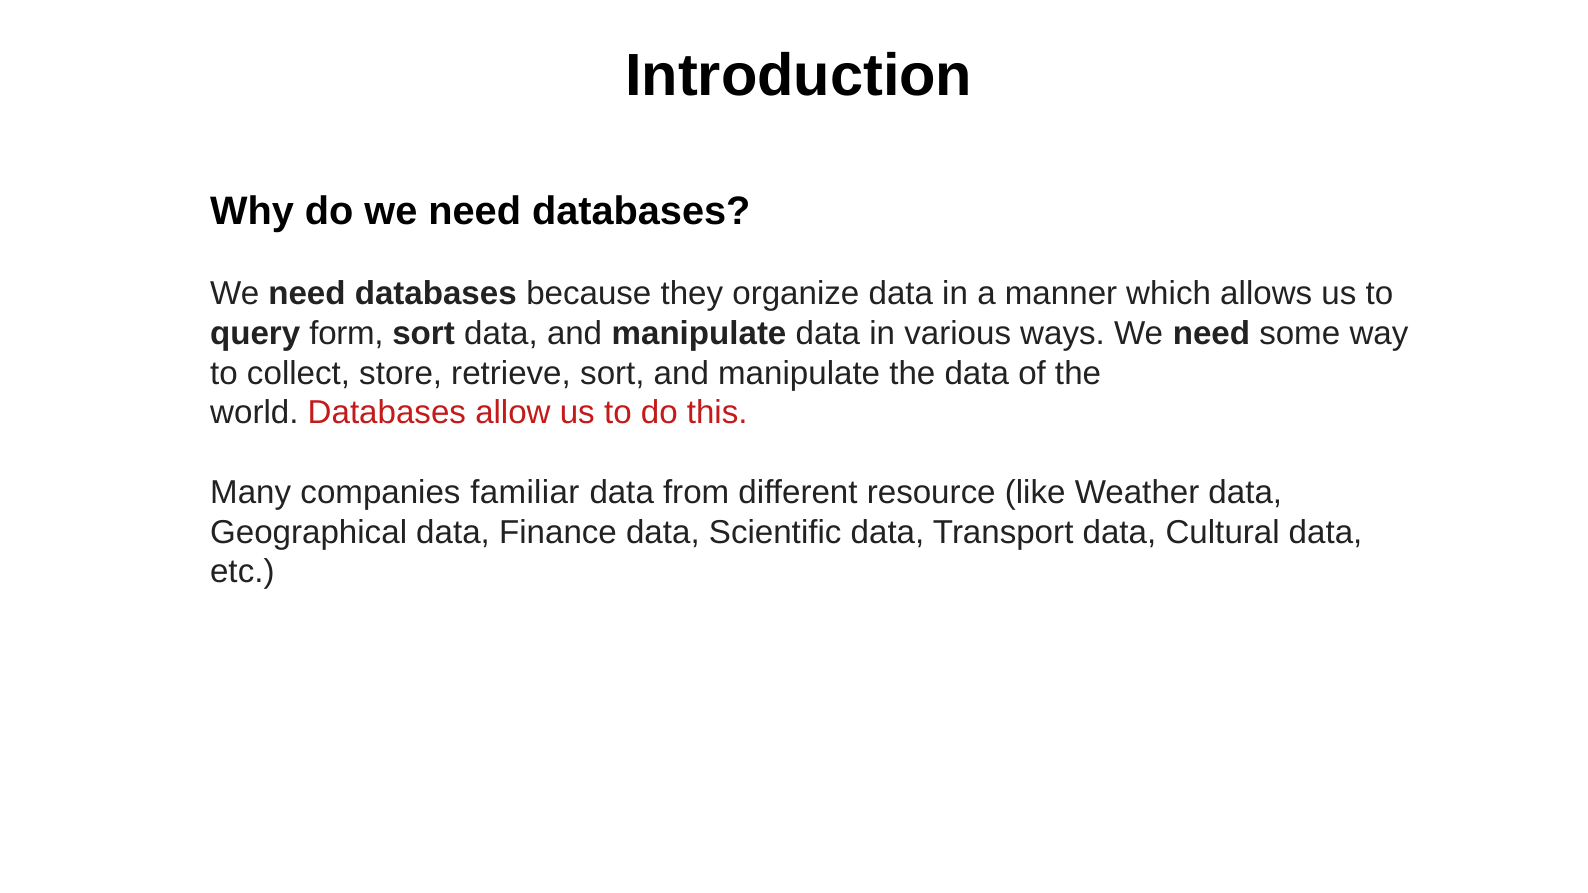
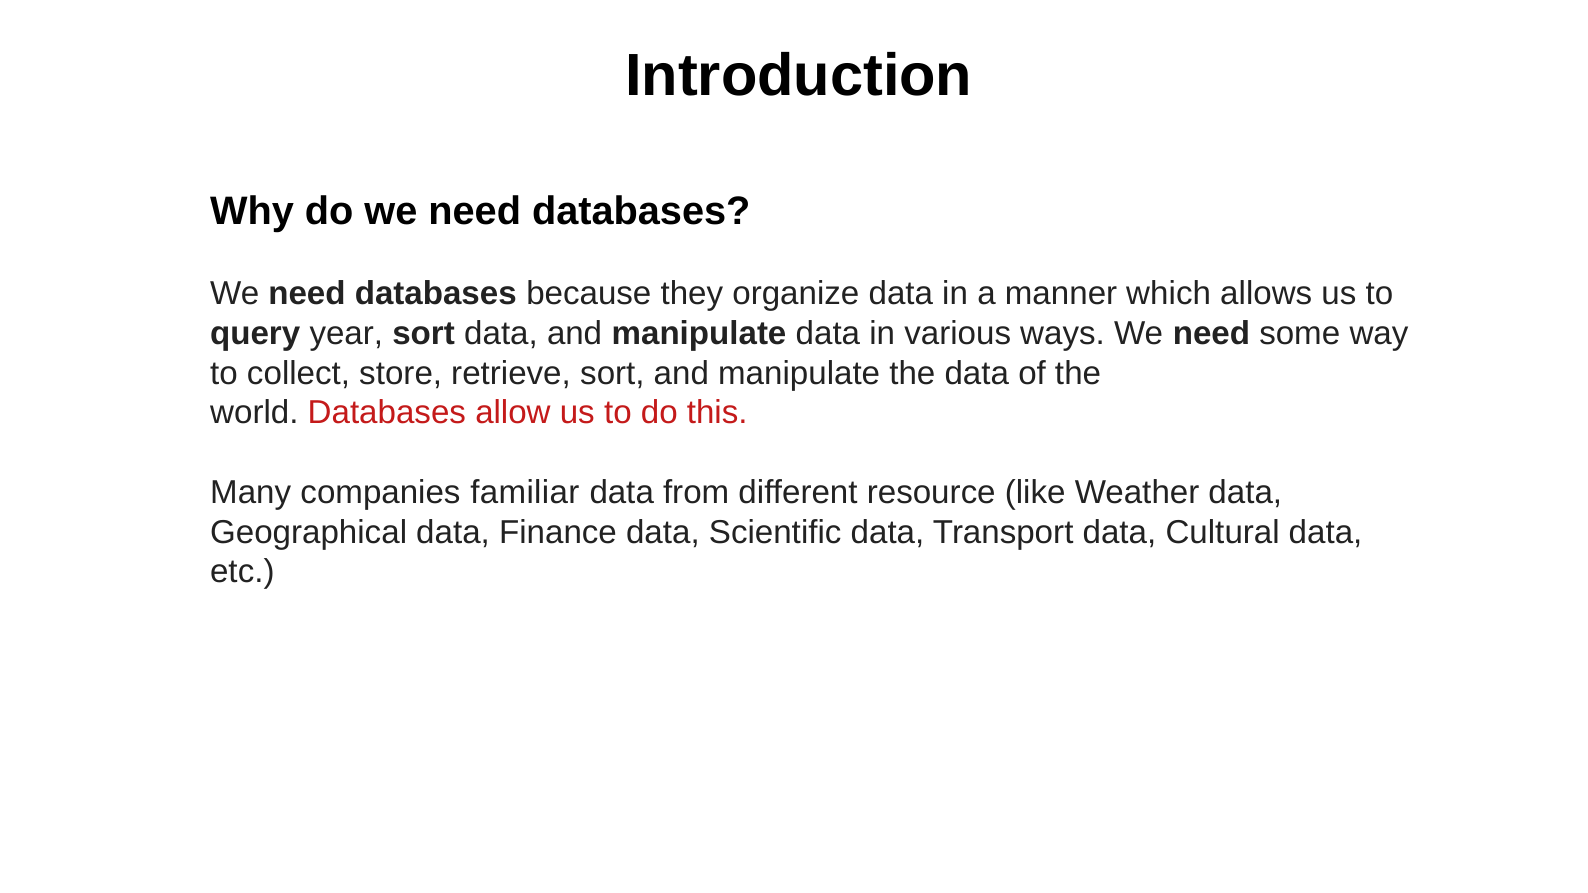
form: form -> year
